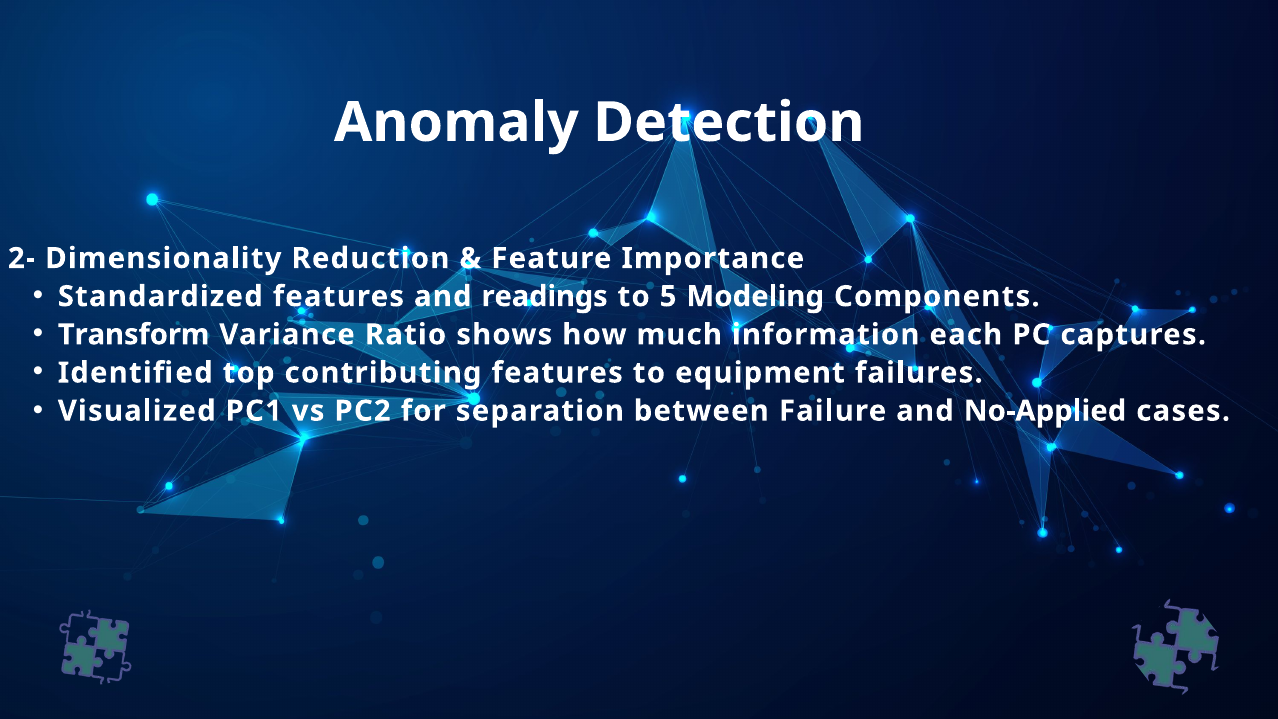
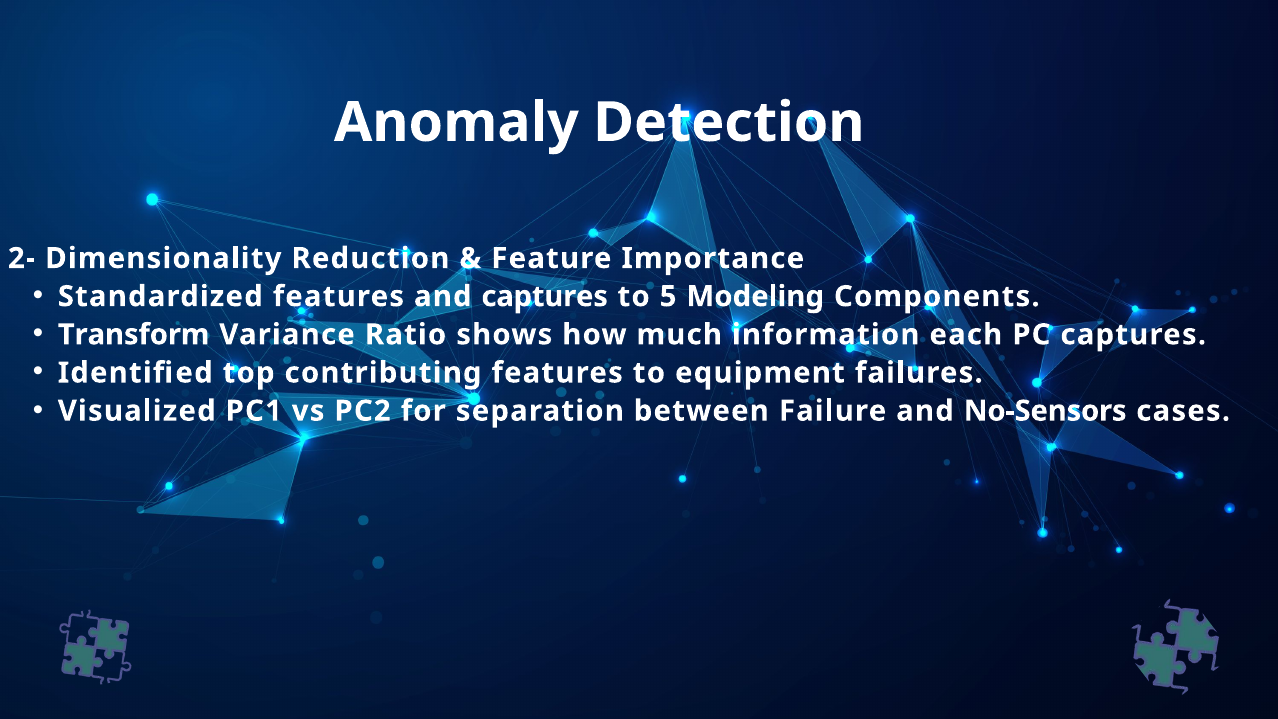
and readings: readings -> captures
No-Applied: No-Applied -> No-Sensors
